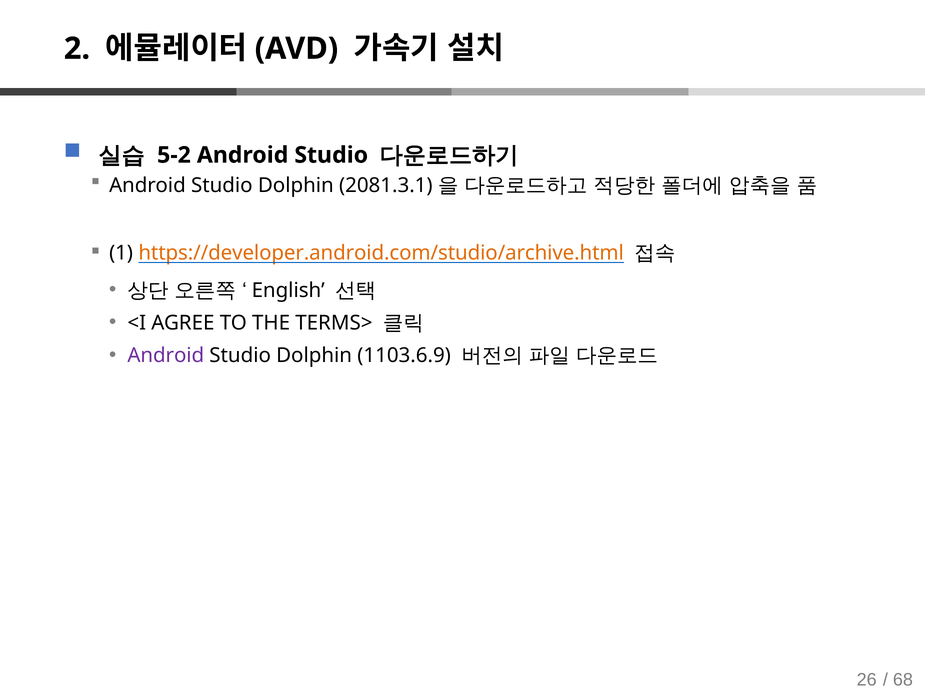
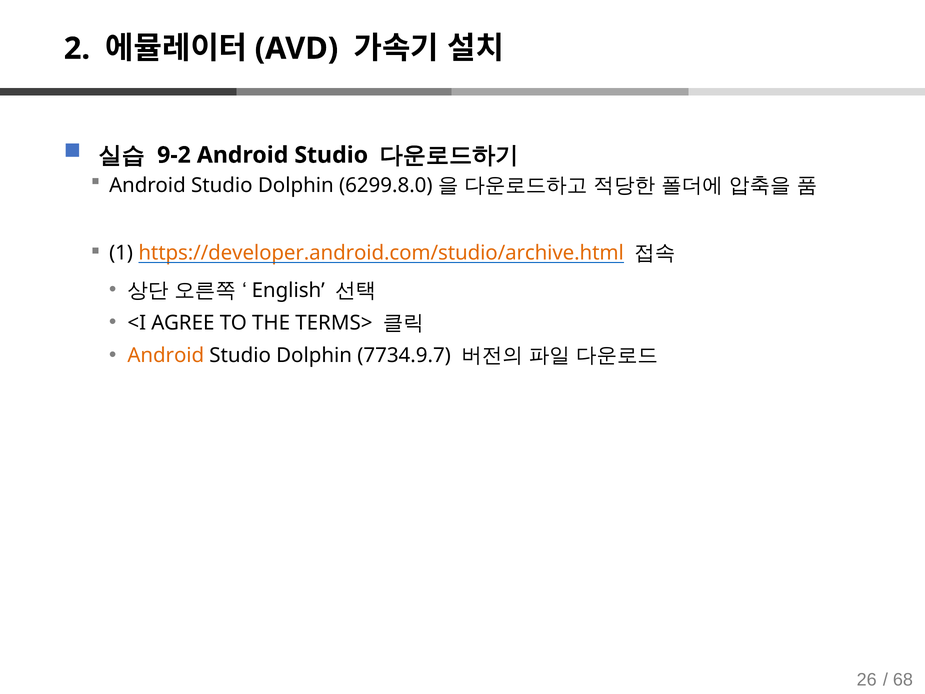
5-2: 5-2 -> 9-2
2081.3.1: 2081.3.1 -> 6299.8.0
Android at (166, 355) colour: purple -> orange
1103.6.9: 1103.6.9 -> 7734.9.7
